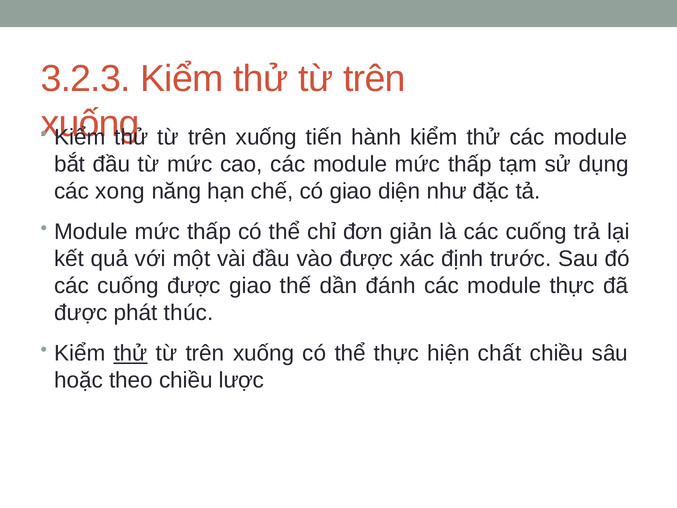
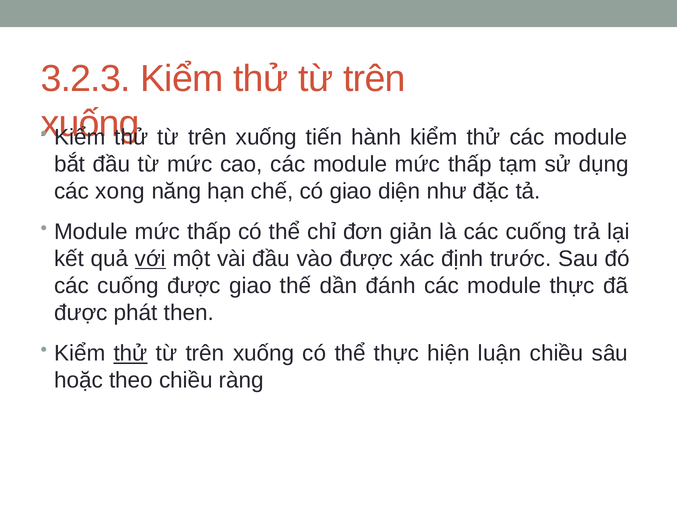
với underline: none -> present
thúc: thúc -> then
chất: chất -> luận
lược: lược -> ràng
